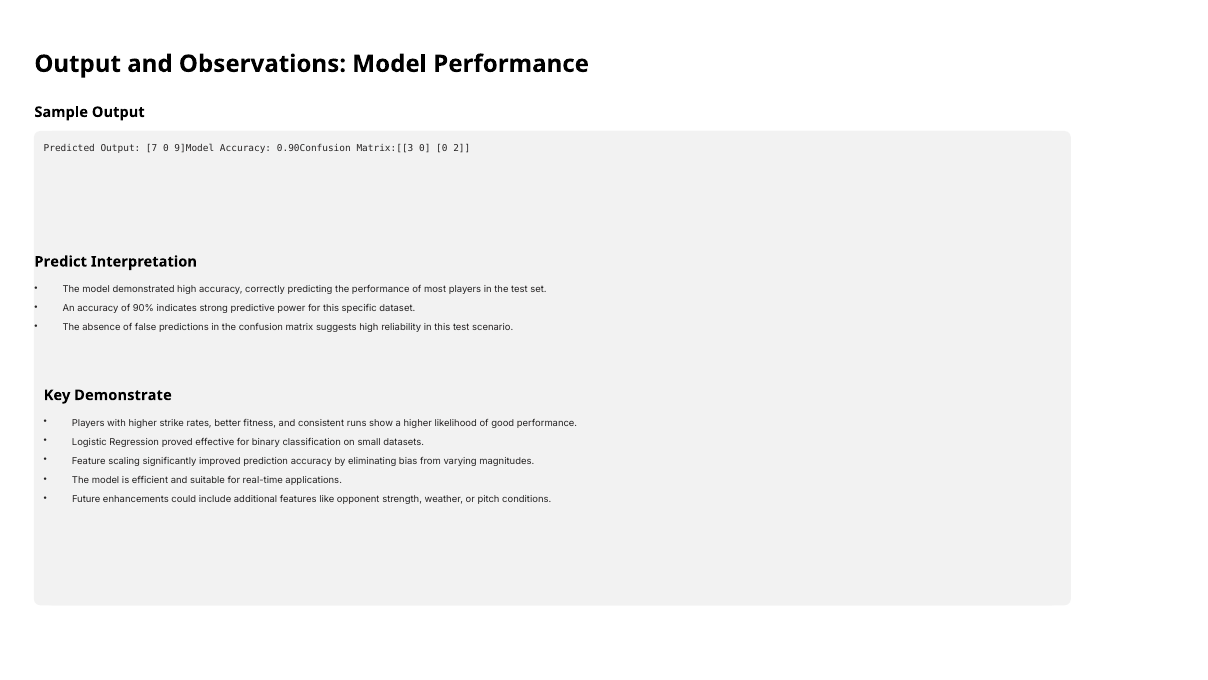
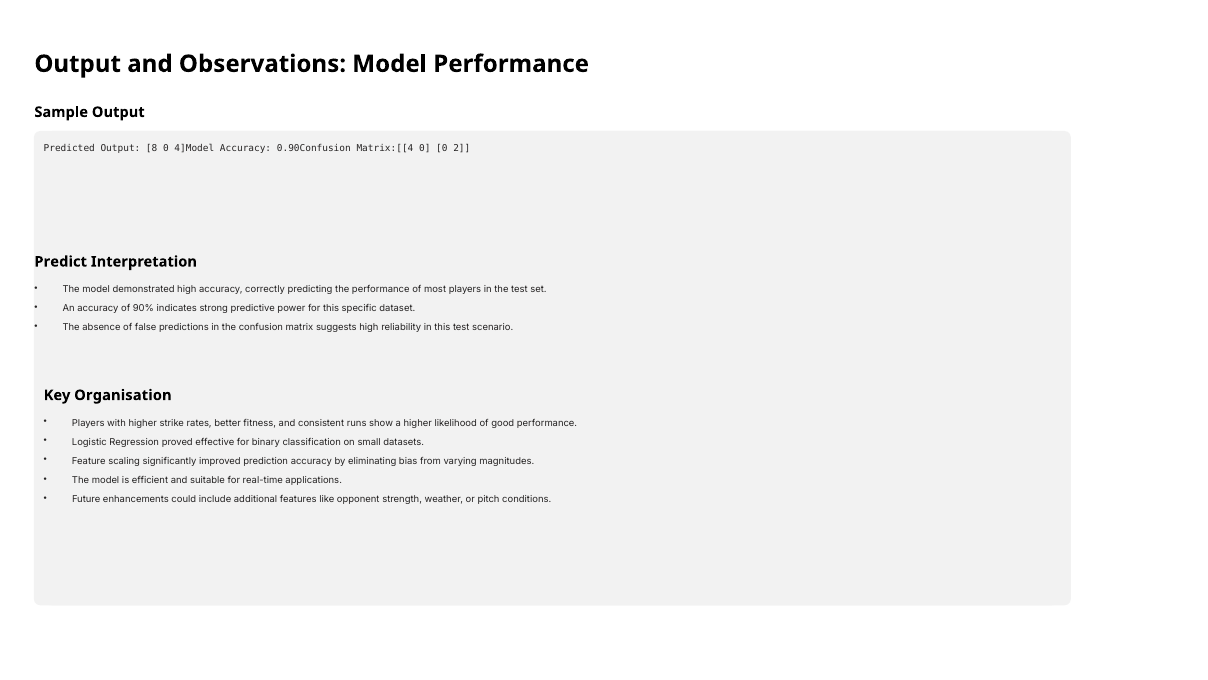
7: 7 -> 8
9]Model: 9]Model -> 4]Model
Matrix:[[3: Matrix:[[3 -> Matrix:[[4
Demonstrate: Demonstrate -> Organisation
